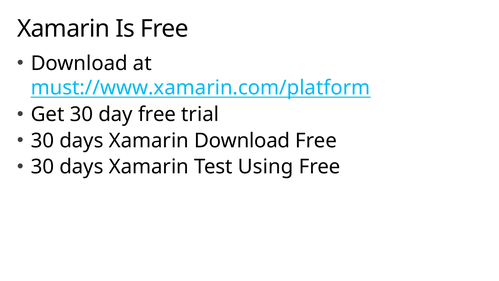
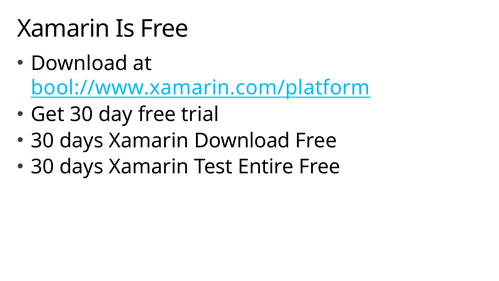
must://www.xamarin.com/platform: must://www.xamarin.com/platform -> bool://www.xamarin.com/platform
Using: Using -> Entire
